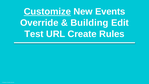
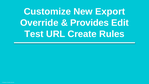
Customize underline: present -> none
Events: Events -> Export
Building: Building -> Provides
